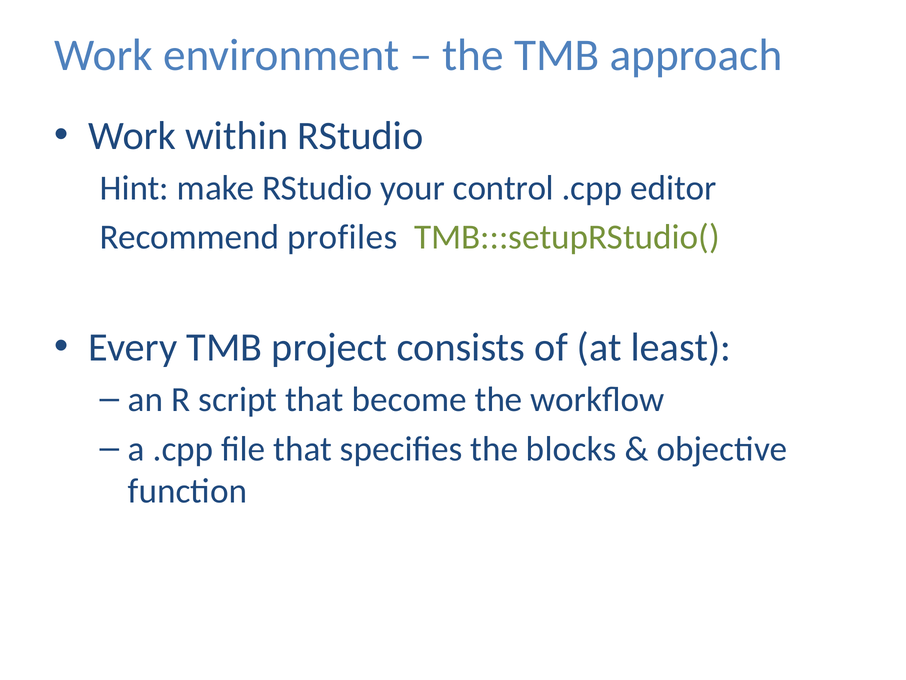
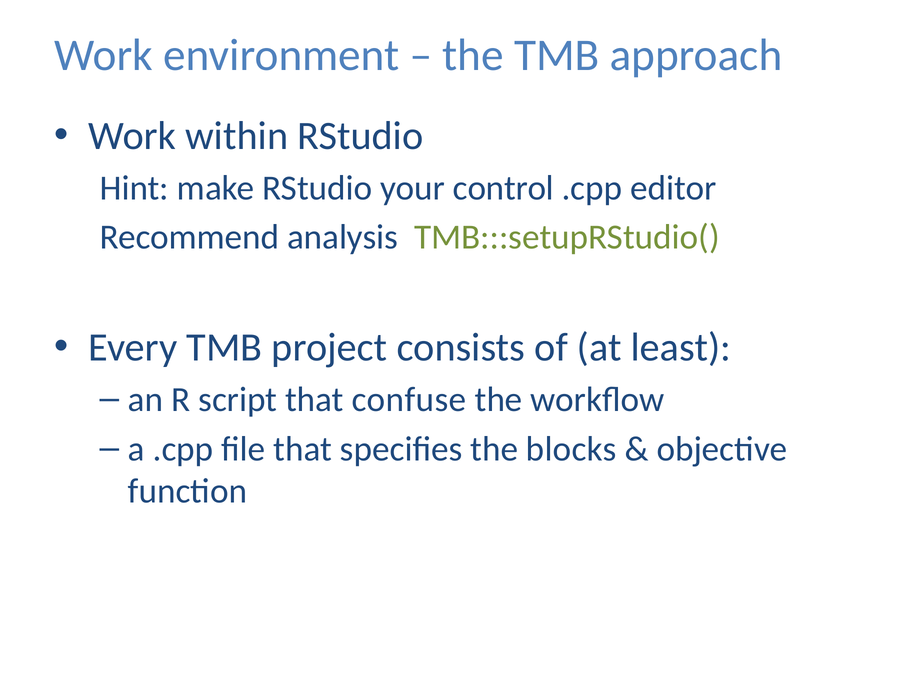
profiles: profiles -> analysis
become: become -> confuse
